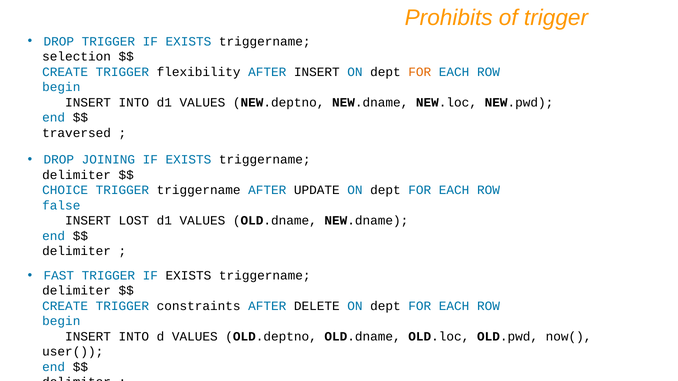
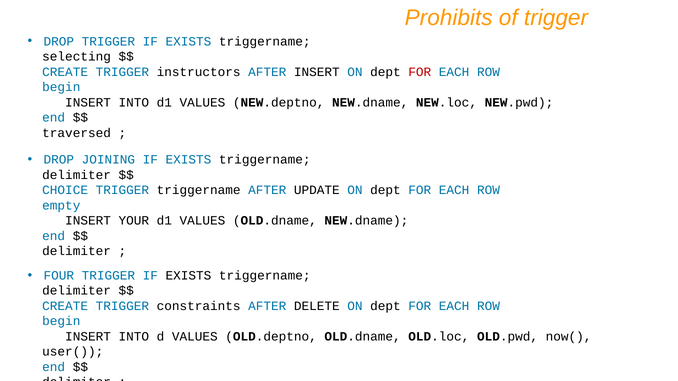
selection: selection -> selecting
flexibility: flexibility -> instructors
FOR at (420, 72) colour: orange -> red
false: false -> empty
LOST: LOST -> YOUR
FAST: FAST -> FOUR
